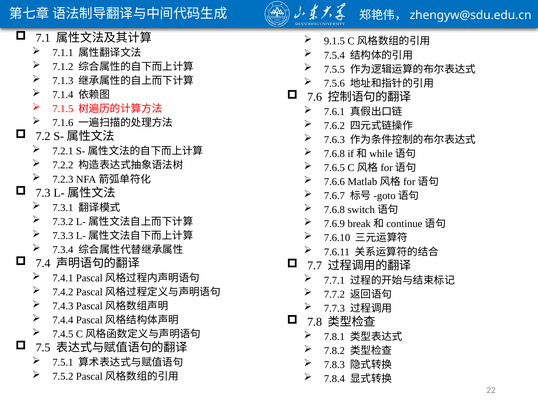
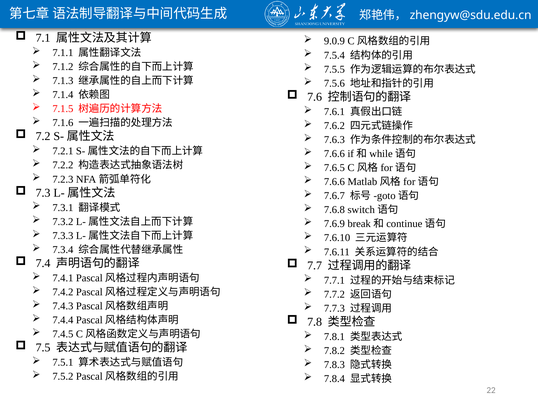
9.1.5: 9.1.5 -> 9.0.9
7.6.8 at (334, 154): 7.6.8 -> 7.6.6
